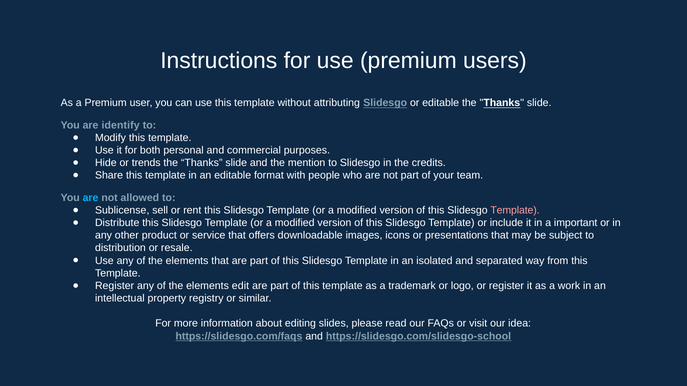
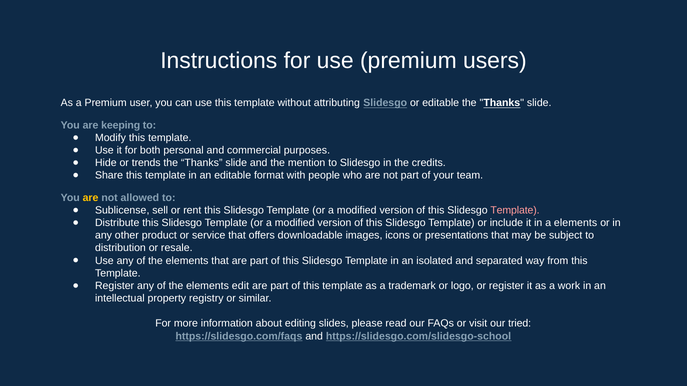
identify: identify -> keeping
are at (91, 198) colour: light blue -> yellow
a important: important -> elements
idea: idea -> tried
